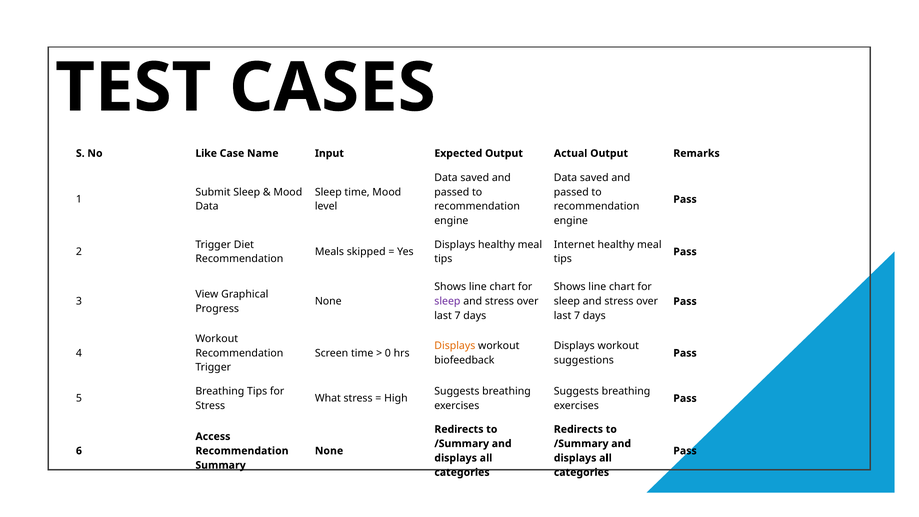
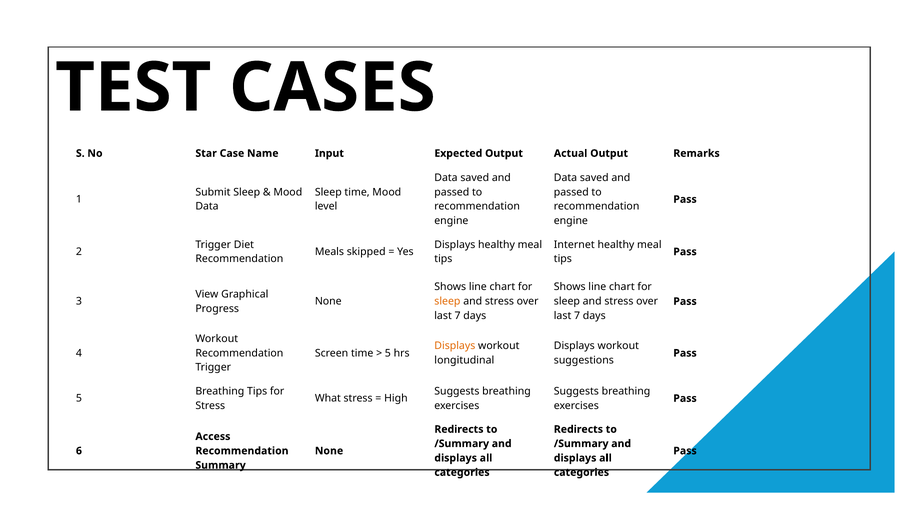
Like: Like -> Star
sleep at (447, 301) colour: purple -> orange
0 at (388, 353): 0 -> 5
biofeedback: biofeedback -> longitudinal
